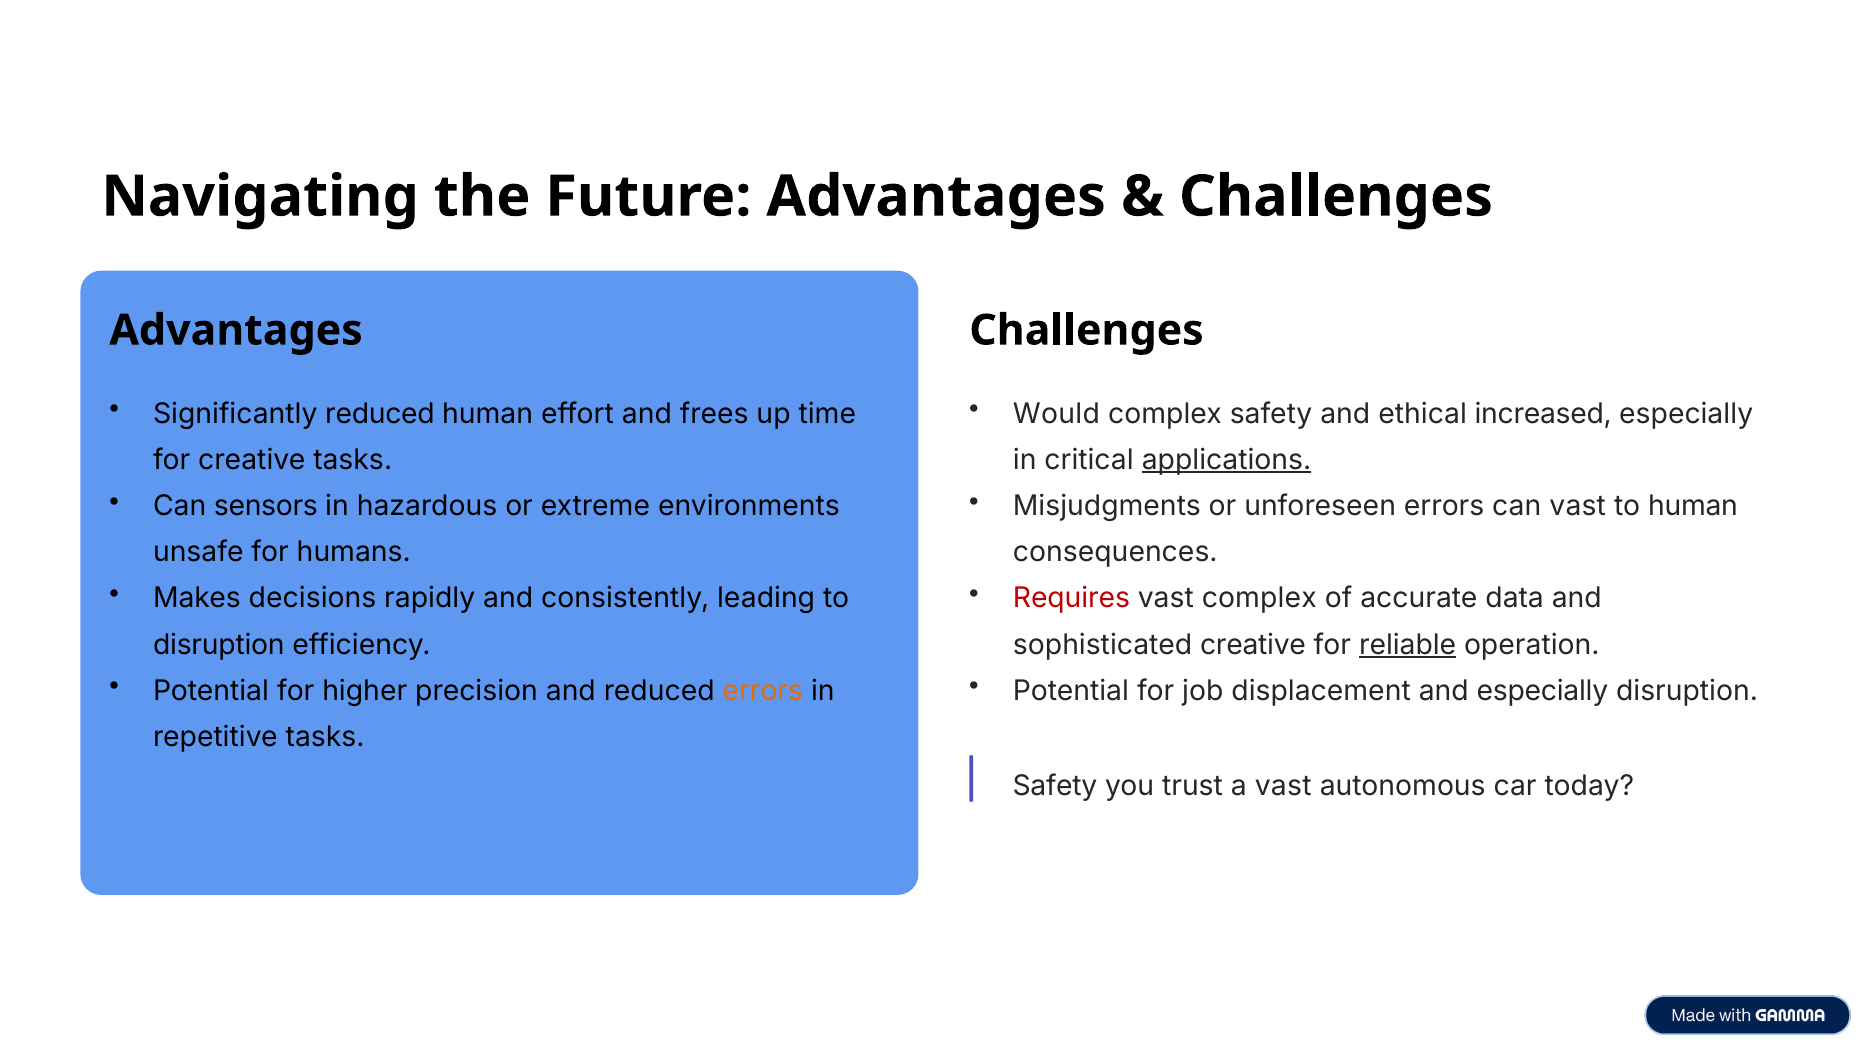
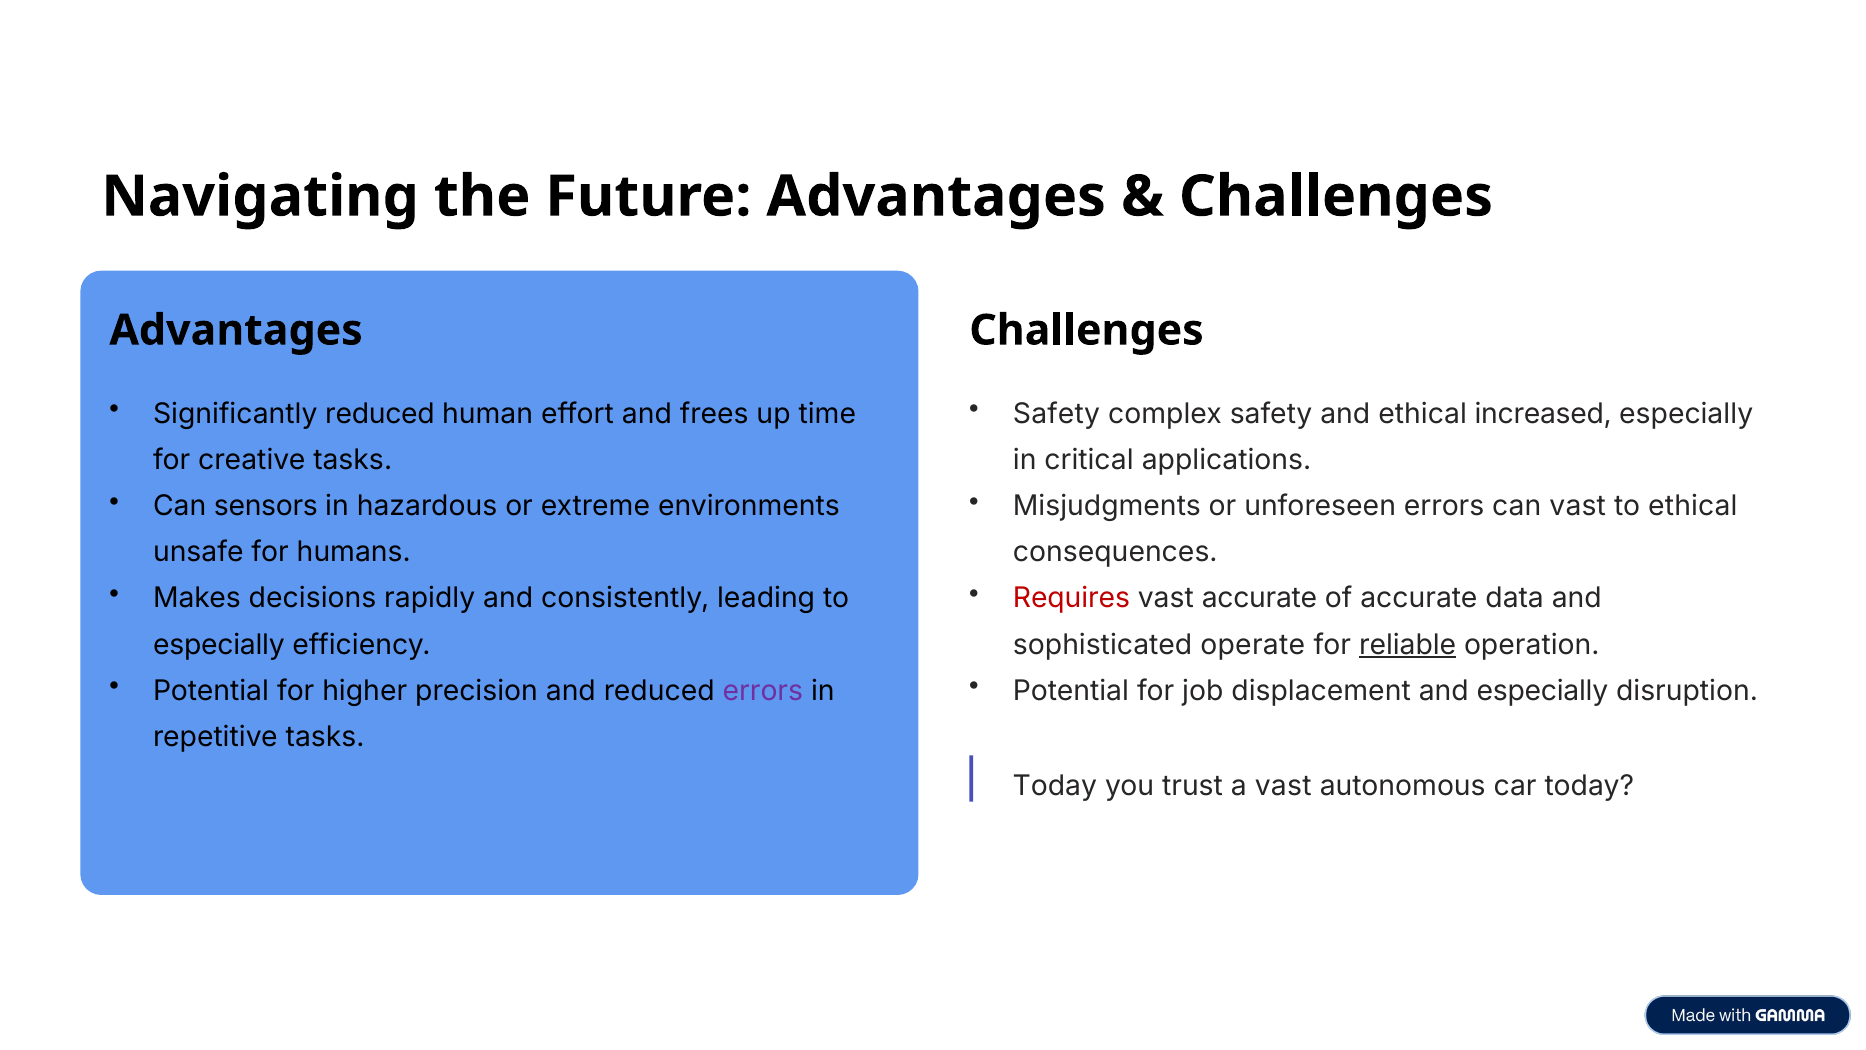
Would at (1056, 414): Would -> Safety
applications underline: present -> none
to human: human -> ethical
vast complex: complex -> accurate
disruption at (219, 645): disruption -> especially
sophisticated creative: creative -> operate
errors at (763, 691) colour: orange -> purple
Safety at (1055, 786): Safety -> Today
